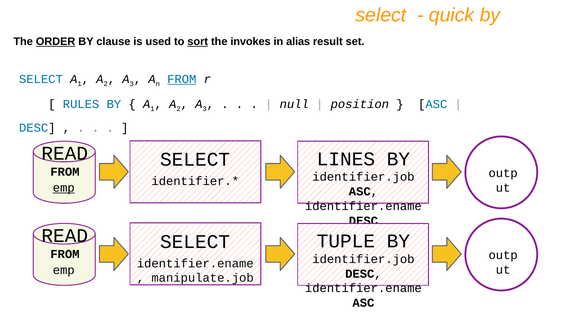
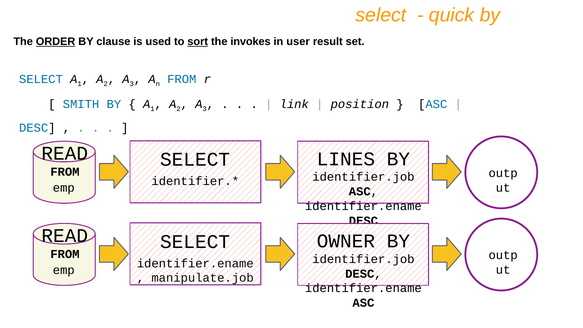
alias: alias -> user
FROM at (182, 79) underline: present -> none
RULES: RULES -> SMITH
null: null -> link
emp at (64, 188) underline: present -> none
TUPLE: TUPLE -> OWNER
